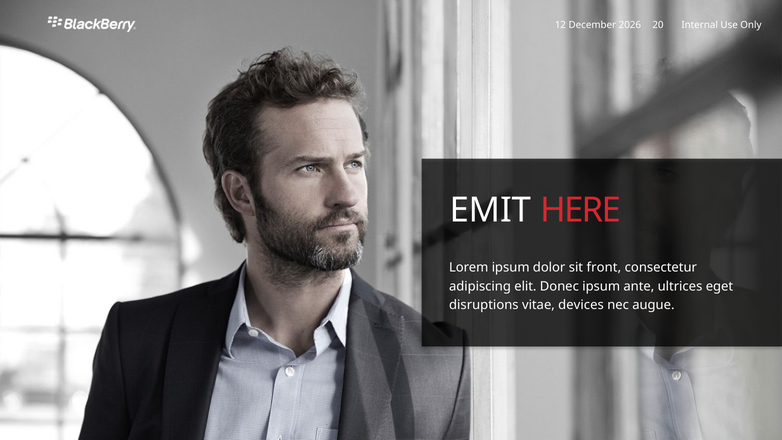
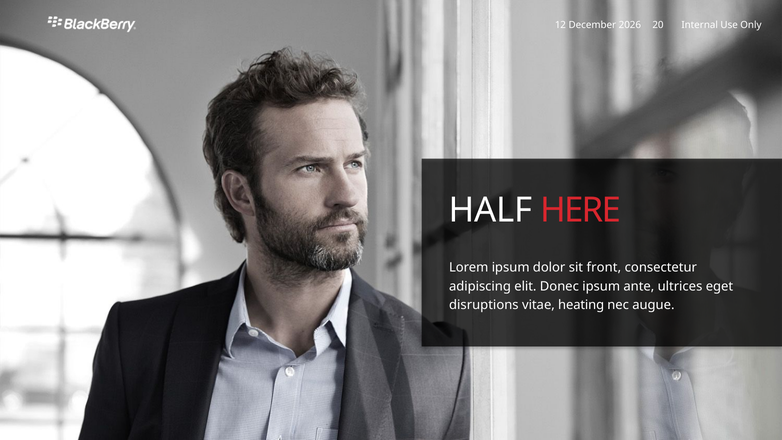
EMIT: EMIT -> HALF
devices: devices -> heating
